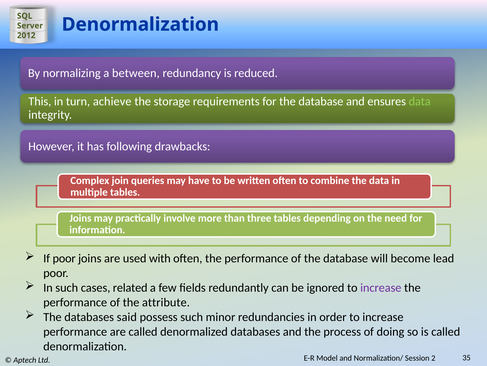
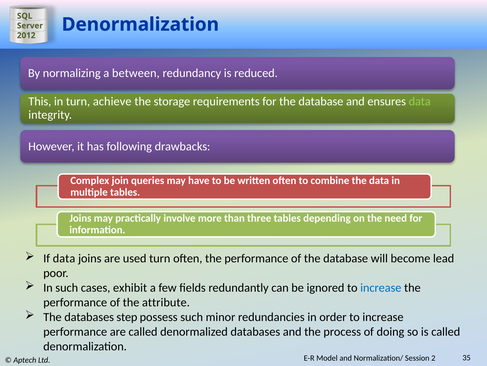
If poor: poor -> data
used with: with -> turn
related: related -> exhibit
increase at (381, 287) colour: purple -> blue
said: said -> step
